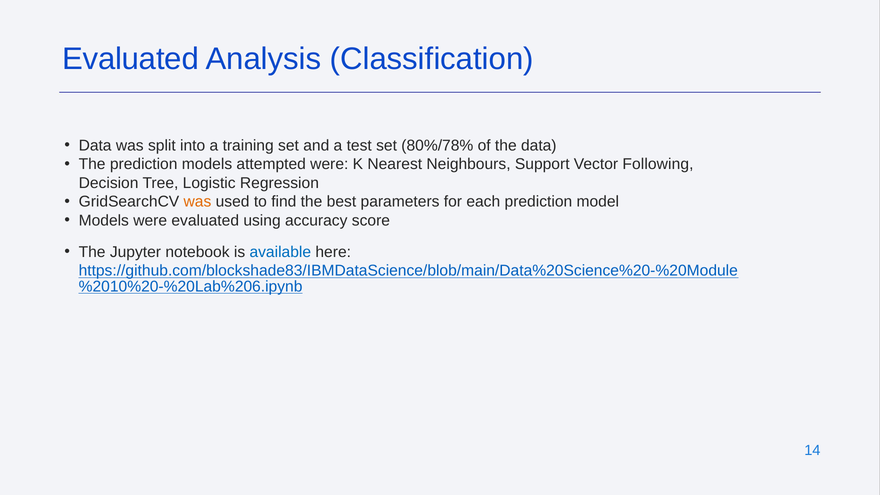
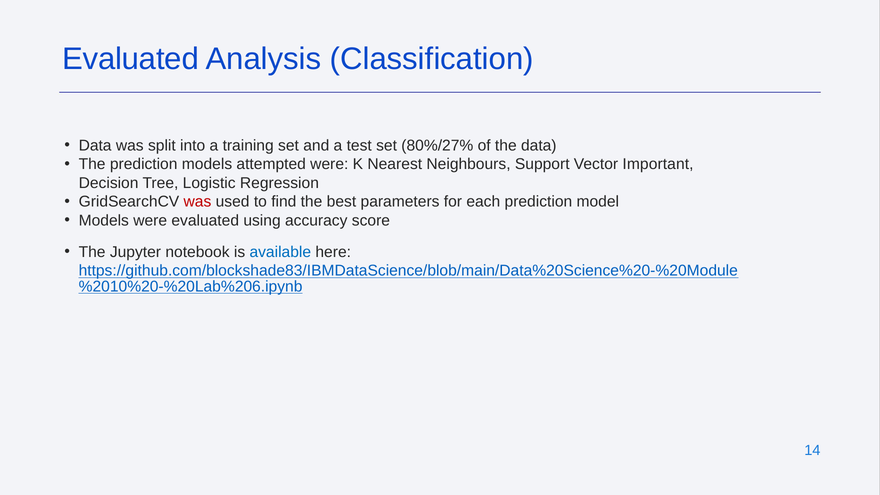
80%/78%: 80%/78% -> 80%/27%
Following: Following -> Important
was at (197, 202) colour: orange -> red
